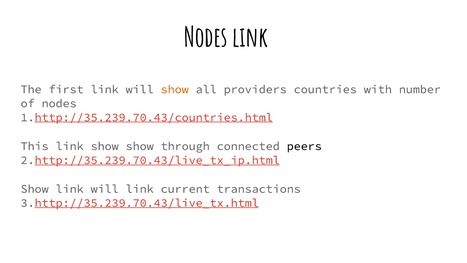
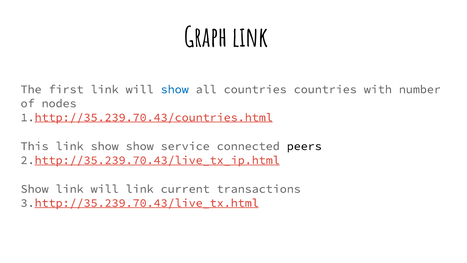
Nodes at (206, 38): Nodes -> Graph
show at (175, 89) colour: orange -> blue
all providers: providers -> countries
through: through -> service
